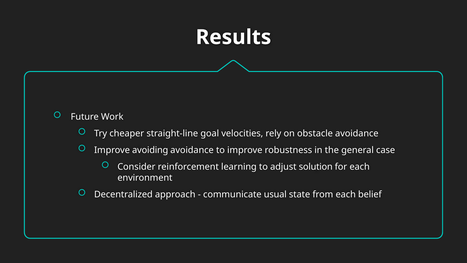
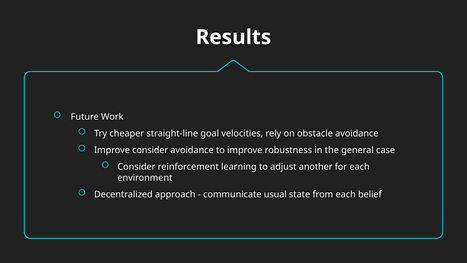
Improve avoiding: avoiding -> consider
solution: solution -> another
